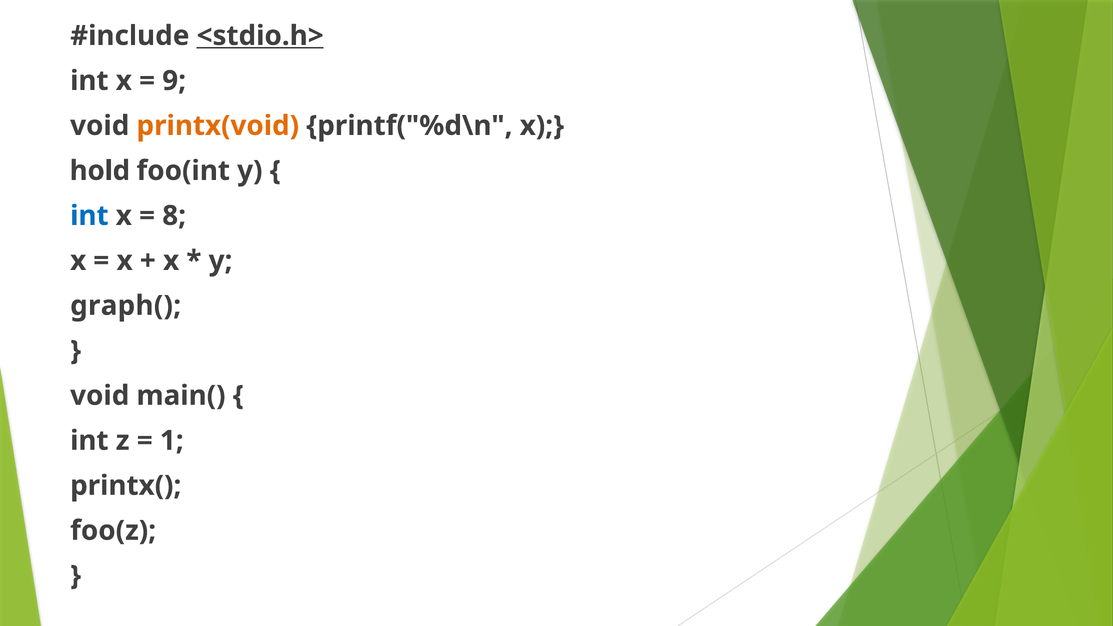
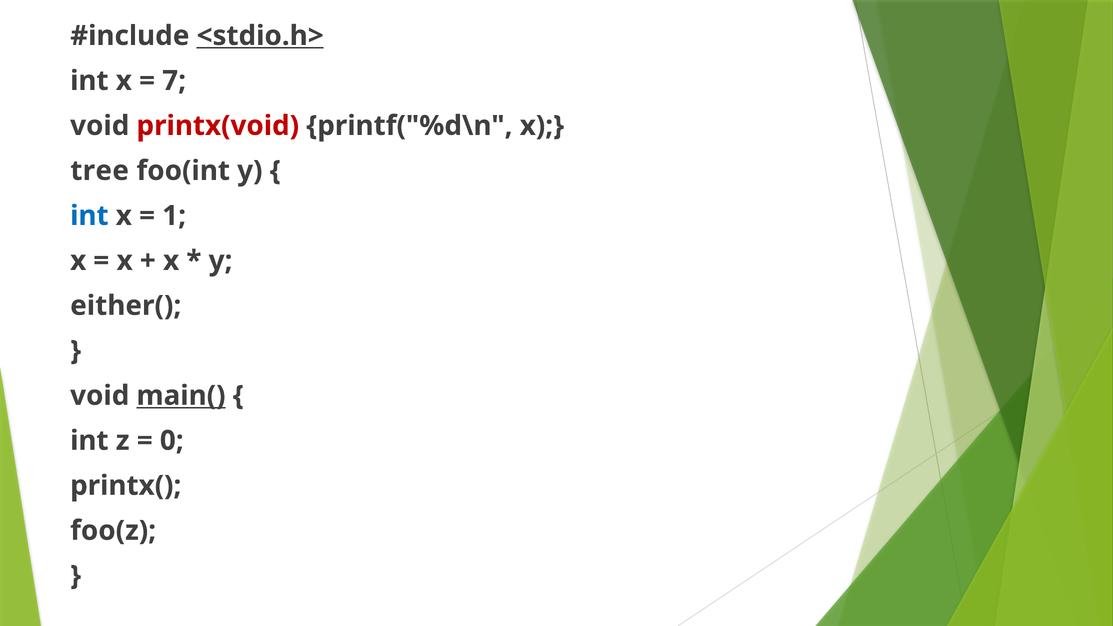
9: 9 -> 7
printx(void colour: orange -> red
hold: hold -> tree
8: 8 -> 1
graph(: graph( -> either(
main( underline: none -> present
1: 1 -> 0
